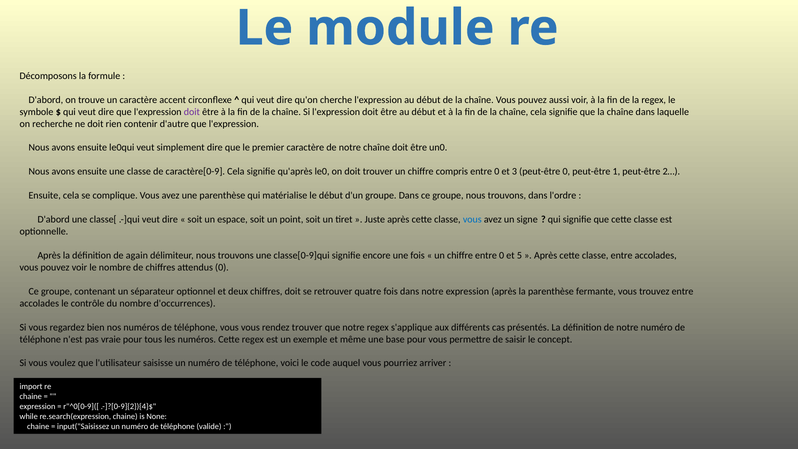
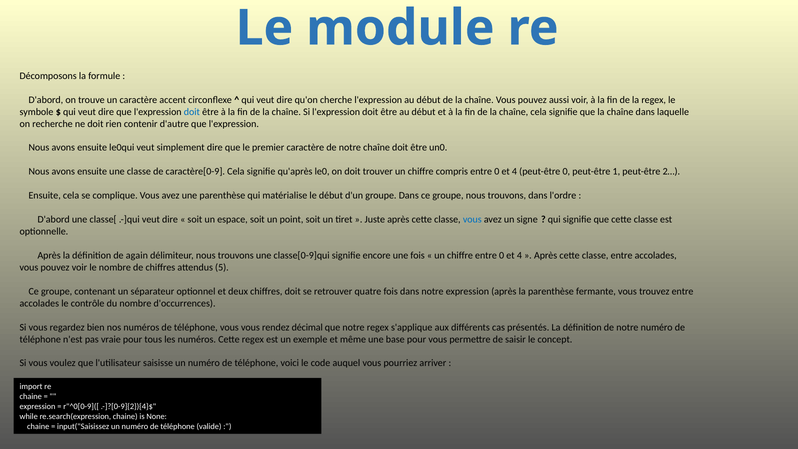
doit at (192, 112) colour: purple -> blue
3 at (514, 172): 3 -> 4
5 at (519, 255): 5 -> 4
attendus 0: 0 -> 5
rendez trouver: trouver -> décimal
